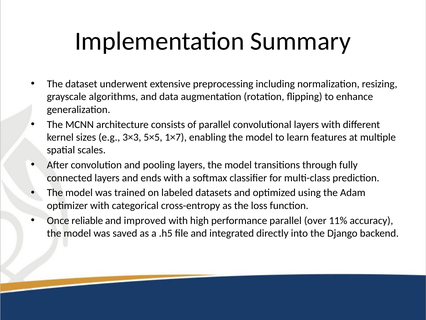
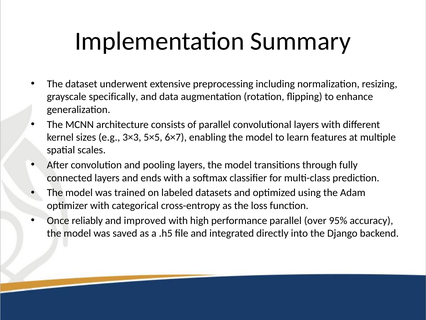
algorithms: algorithms -> specifically
1×7: 1×7 -> 6×7
reliable: reliable -> reliably
11%: 11% -> 95%
